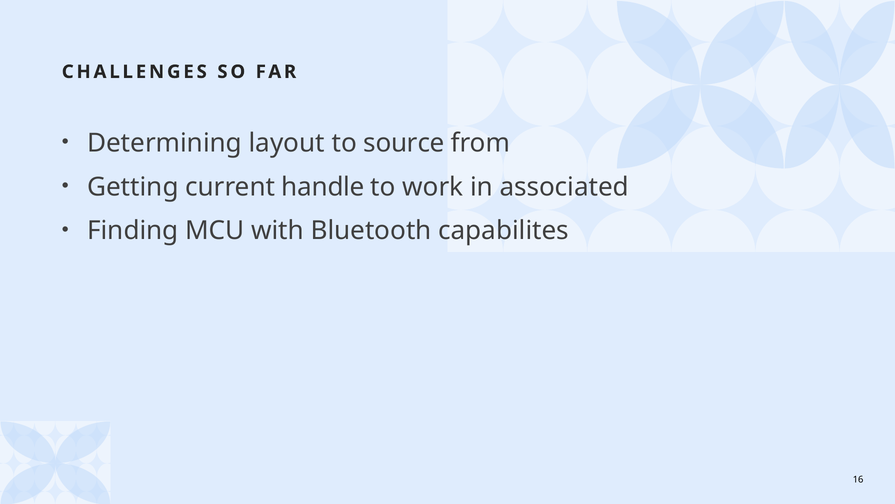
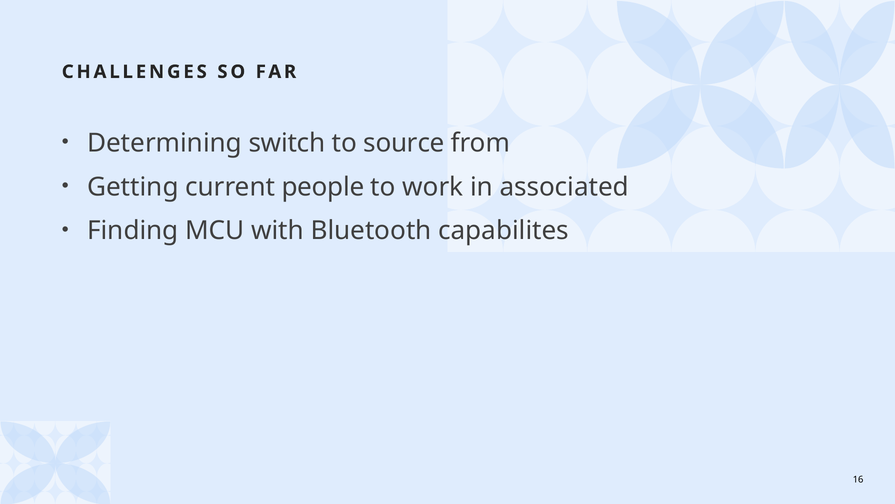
layout: layout -> switch
handle: handle -> people
